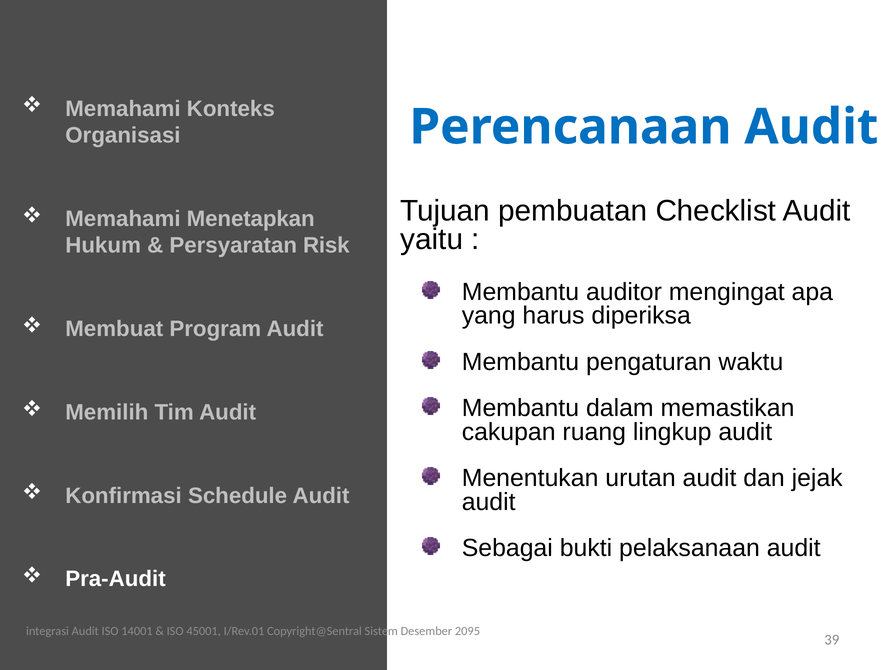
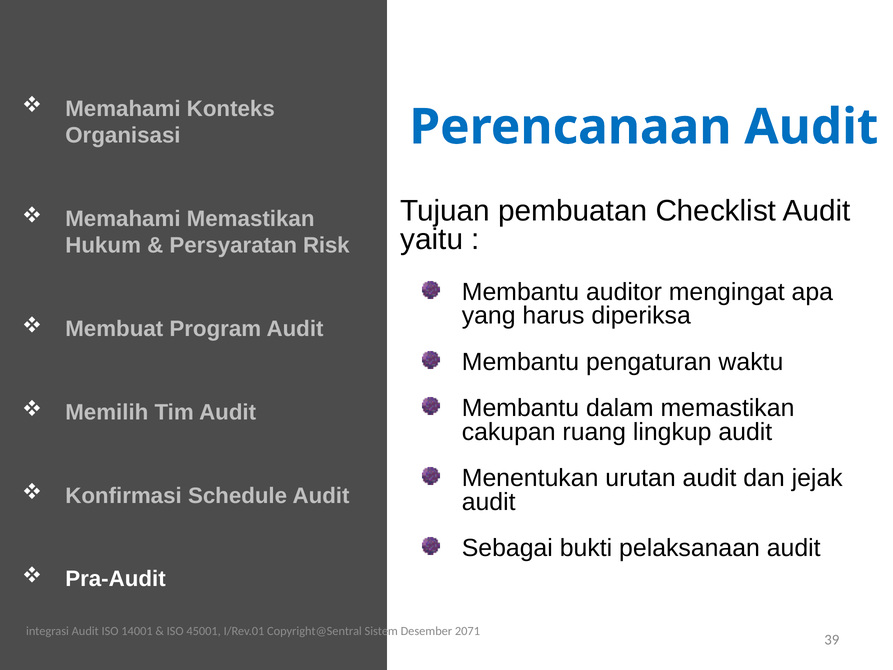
Memahami Menetapkan: Menetapkan -> Memastikan
2095: 2095 -> 2071
